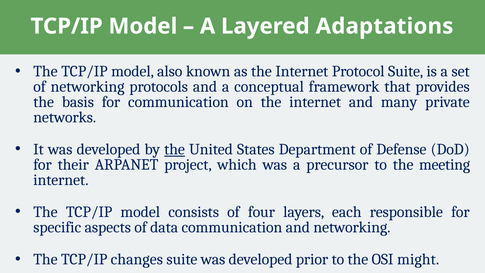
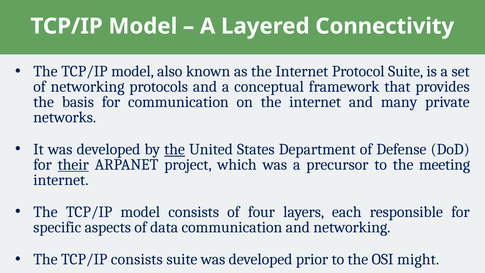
Adaptations: Adaptations -> Connectivity
their underline: none -> present
TCP/IP changes: changes -> consists
